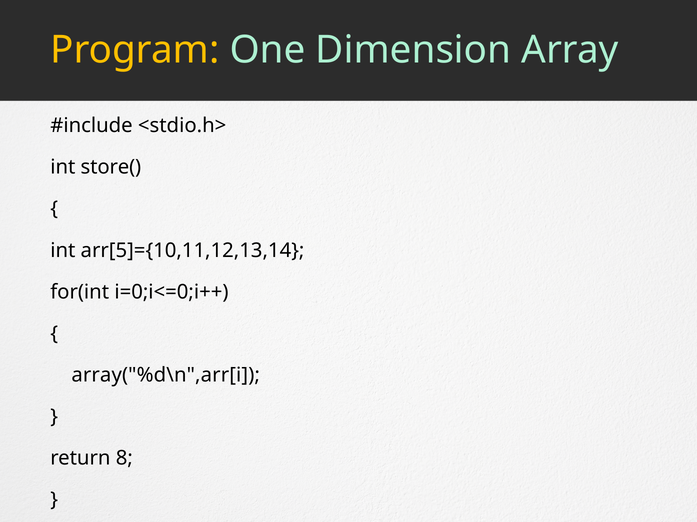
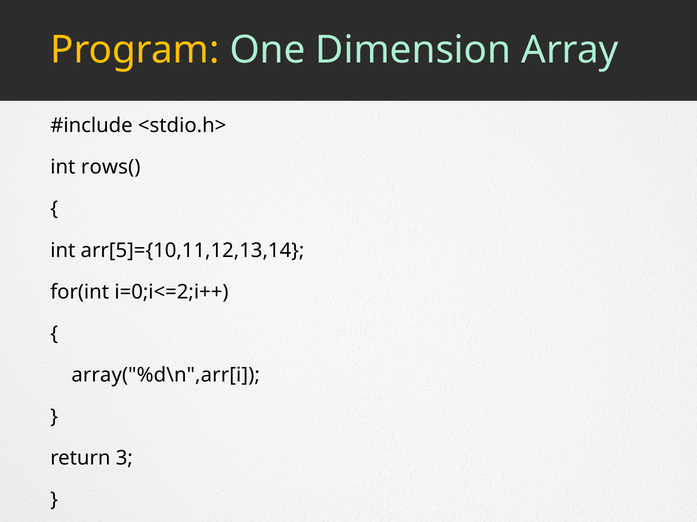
store(: store( -> rows(
i=0;i<=0;i++: i=0;i<=0;i++ -> i=0;i<=2;i++
8: 8 -> 3
